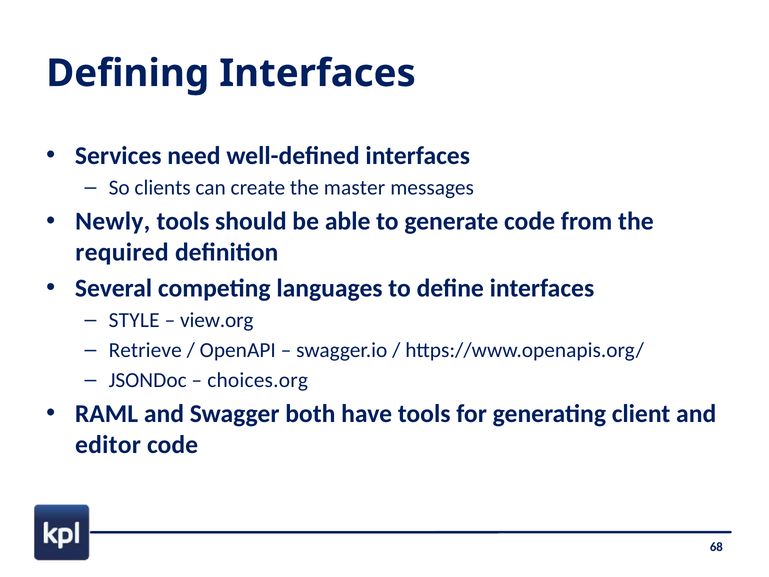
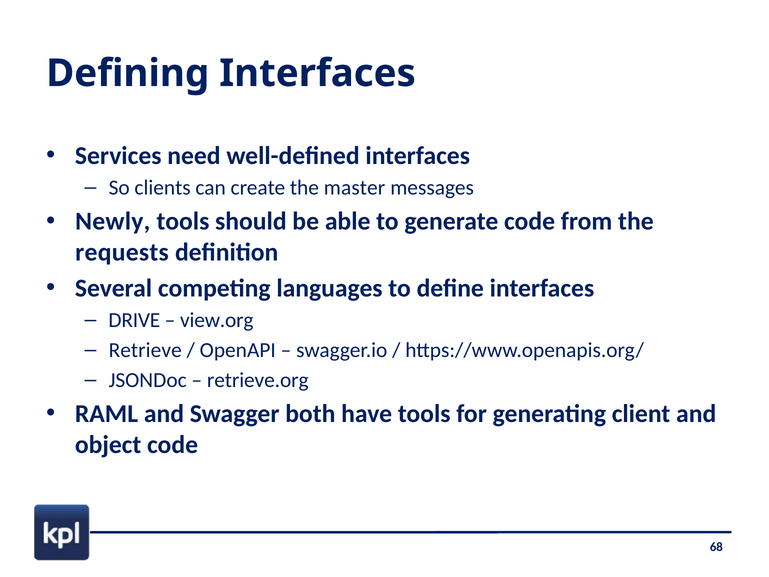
required: required -> requests
STYLE: STYLE -> DRIVE
choices.org: choices.org -> retrieve.org
editor: editor -> object
